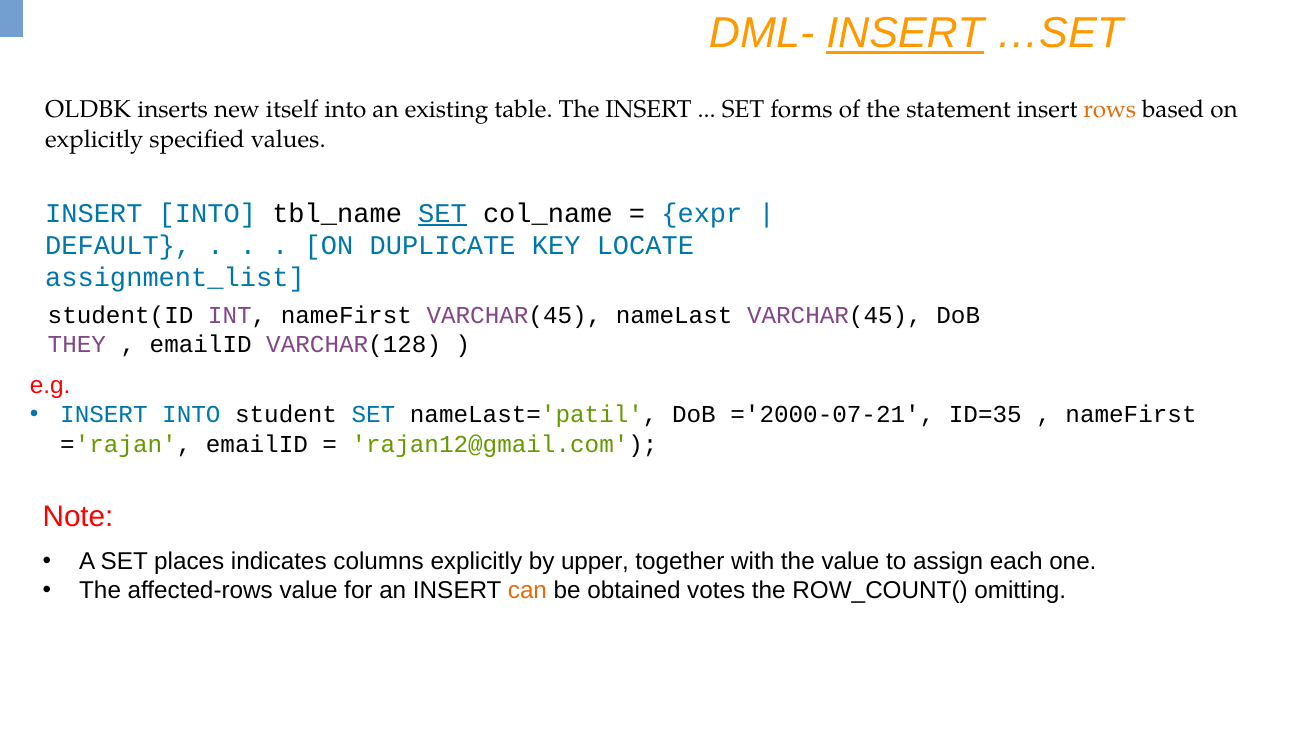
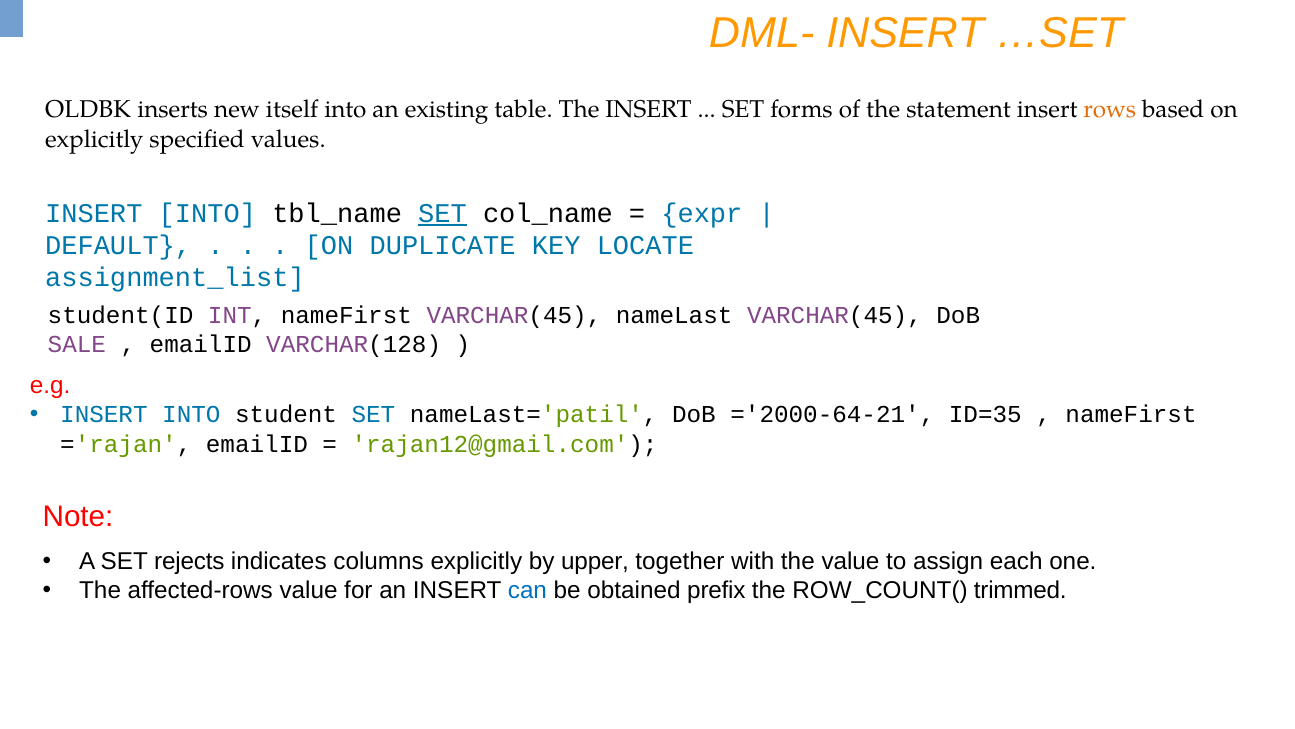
INSERT at (905, 34) underline: present -> none
THEY: THEY -> SALE
='2000-07-21: ='2000-07-21 -> ='2000-64-21
places: places -> rejects
can colour: orange -> blue
votes: votes -> prefix
omitting: omitting -> trimmed
